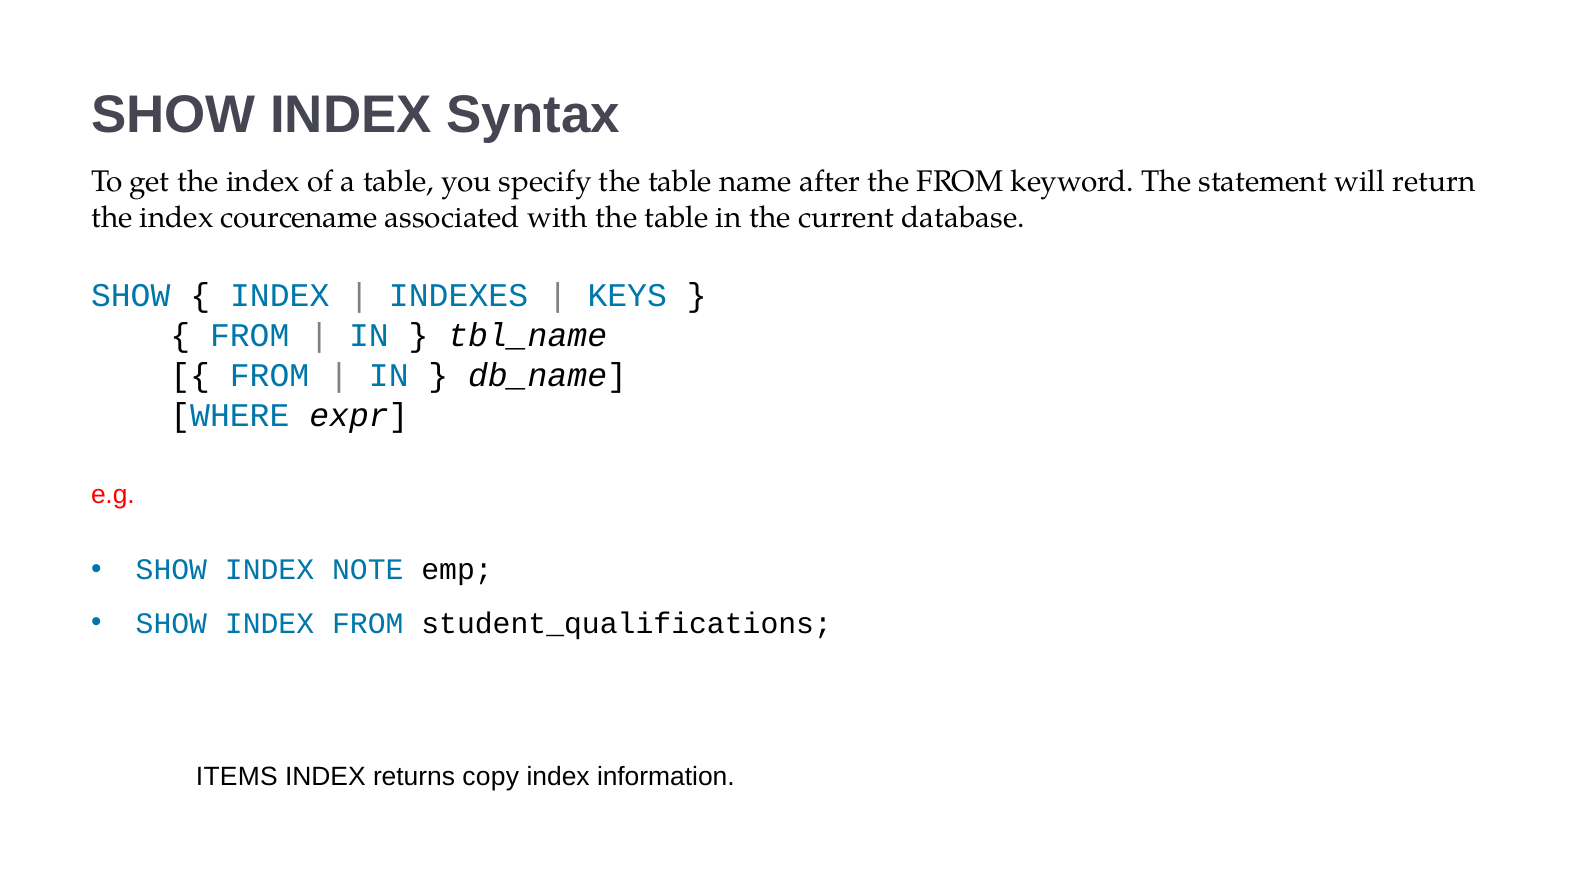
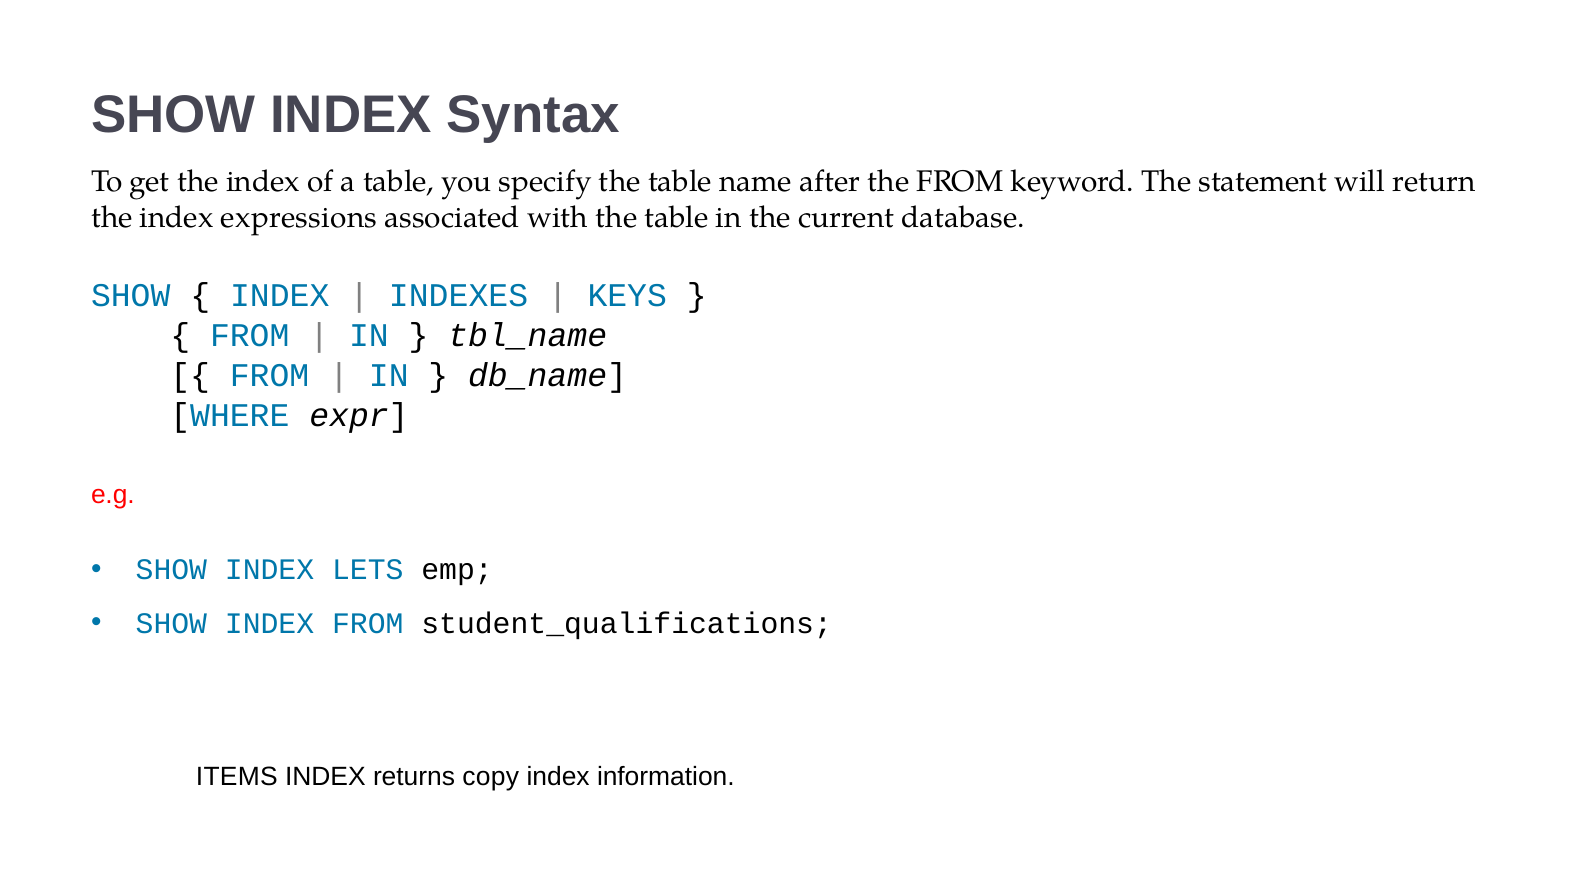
courcename: courcename -> expressions
NOTE: NOTE -> LETS
